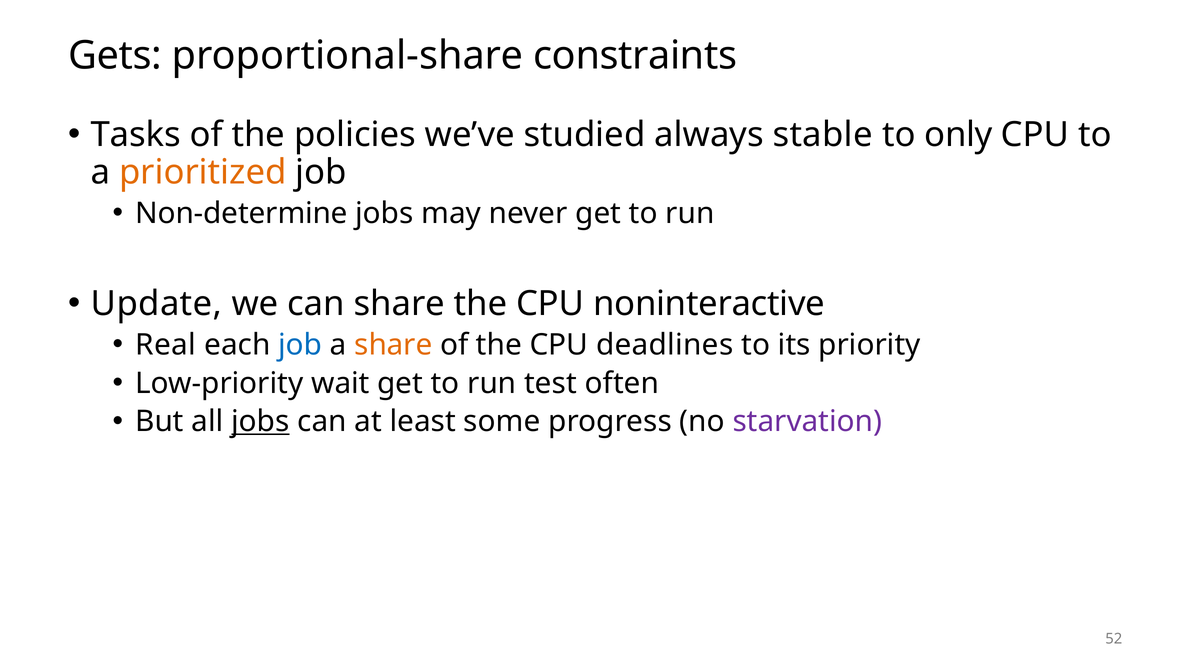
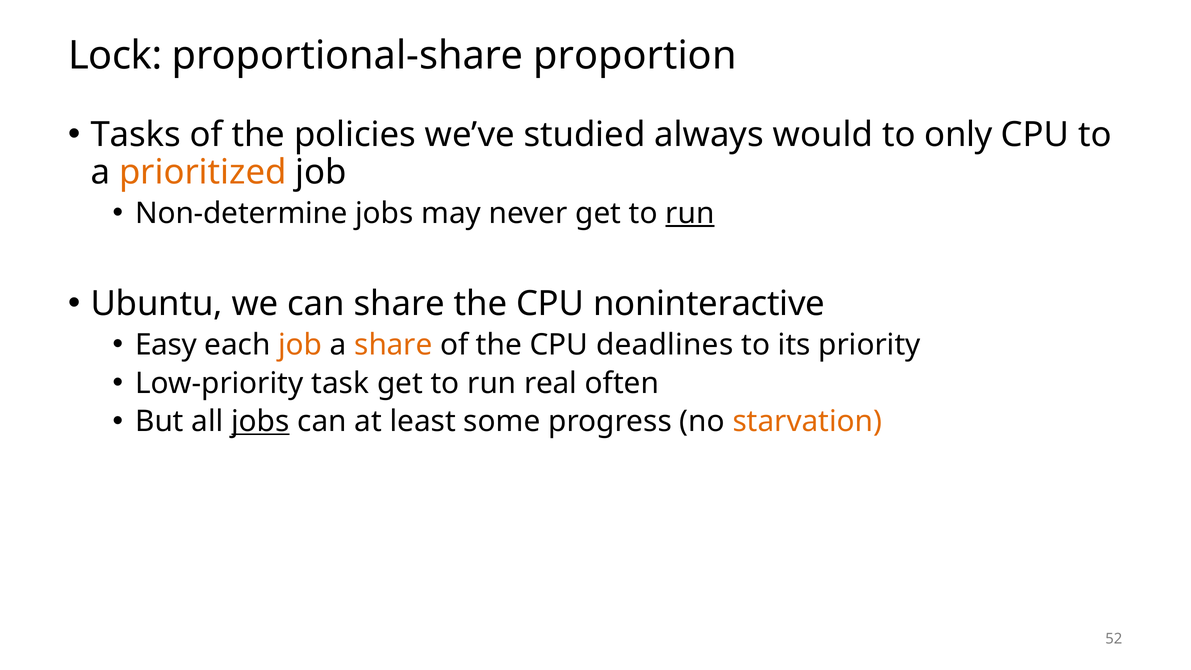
Gets: Gets -> Lock
constraints: constraints -> proportion
stable: stable -> would
run at (690, 213) underline: none -> present
Update: Update -> Ubuntu
Real: Real -> Easy
job at (300, 345) colour: blue -> orange
wait: wait -> task
test: test -> real
starvation colour: purple -> orange
